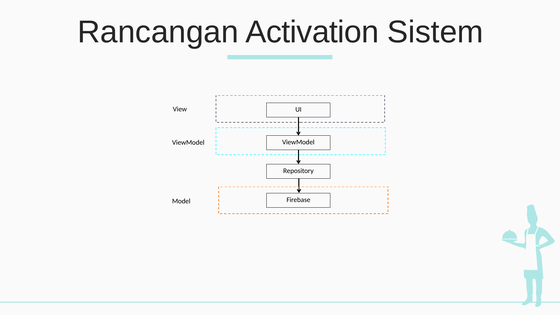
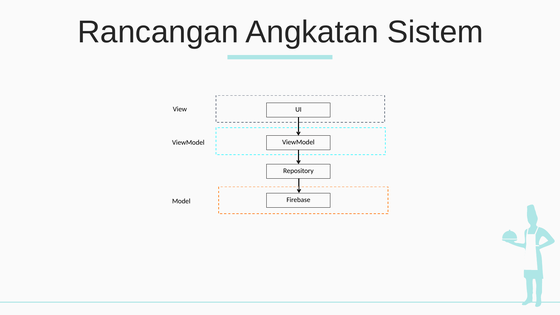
Activation: Activation -> Angkatan
